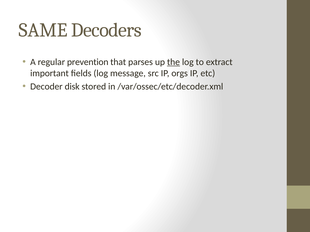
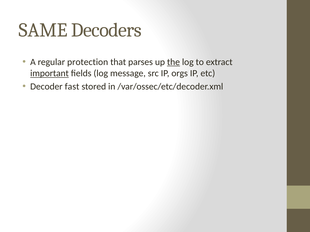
prevention: prevention -> protection
important underline: none -> present
disk: disk -> fast
